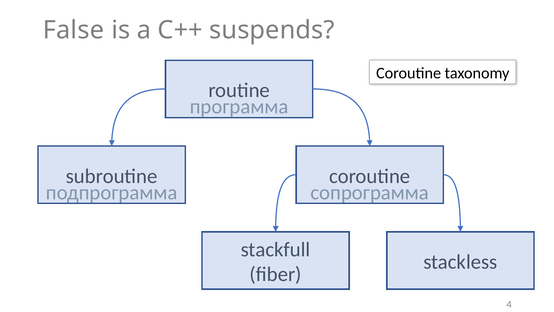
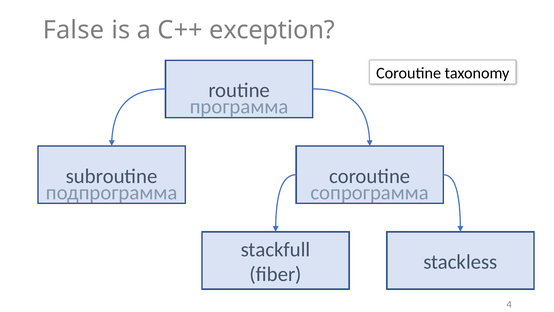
suspends: suspends -> exception
